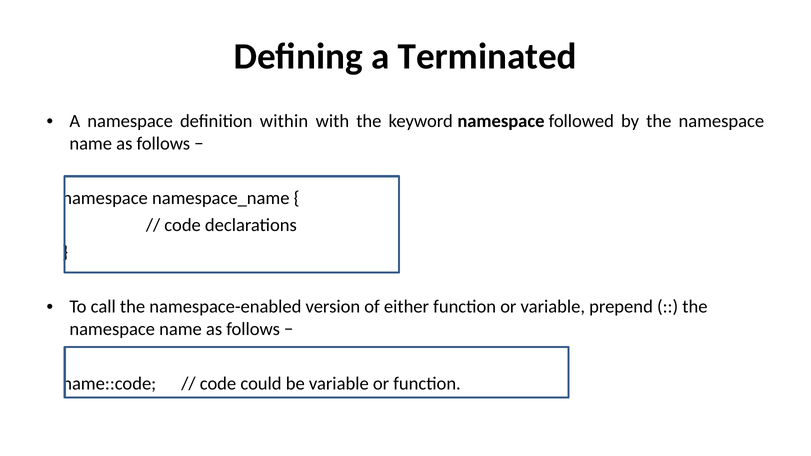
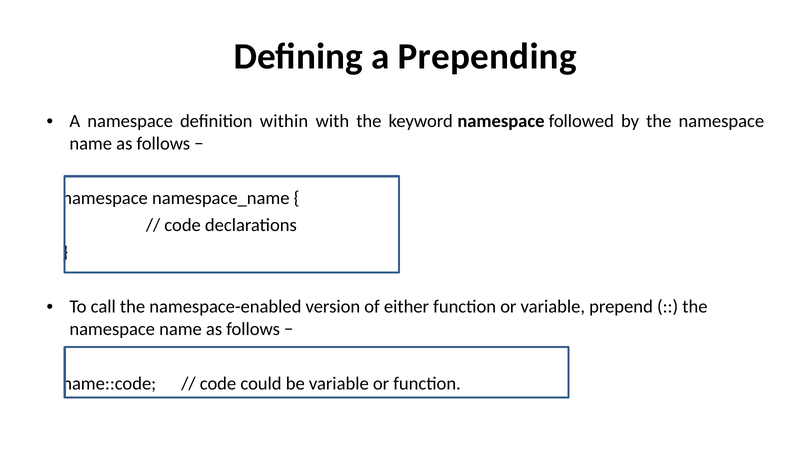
Terminated: Terminated -> Prepending
